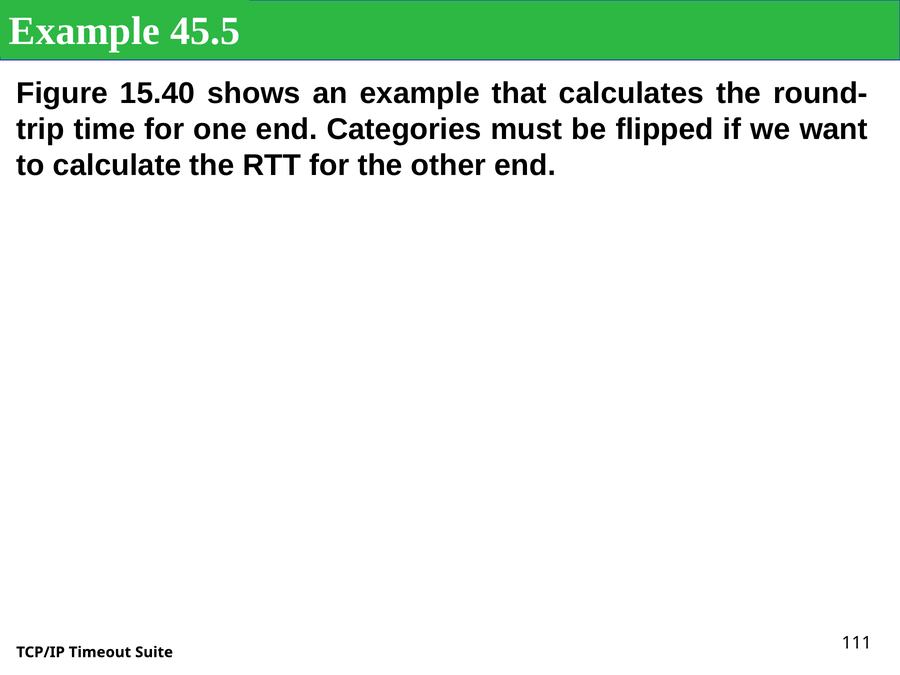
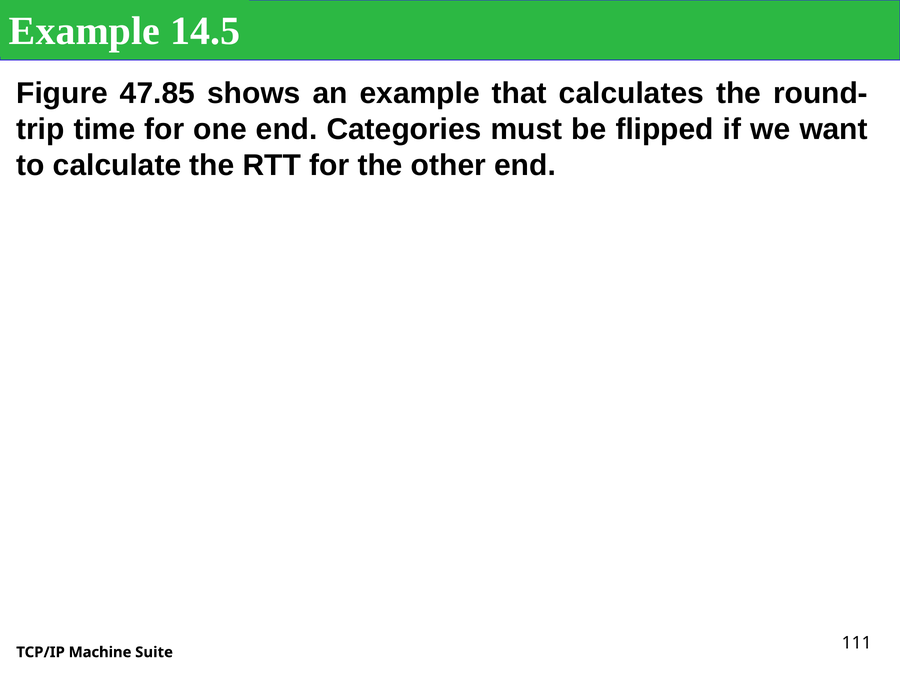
45.5: 45.5 -> 14.5
15.40: 15.40 -> 47.85
Timeout: Timeout -> Machine
